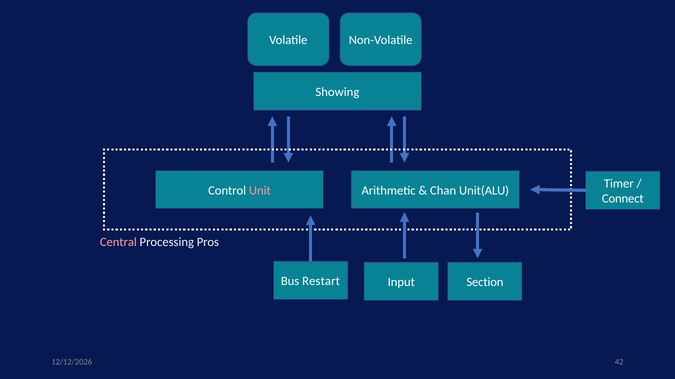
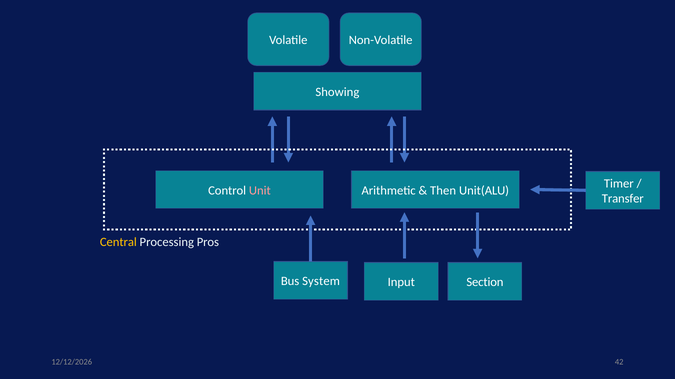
Chan: Chan -> Then
Connect: Connect -> Transfer
Central colour: pink -> yellow
Restart: Restart -> System
